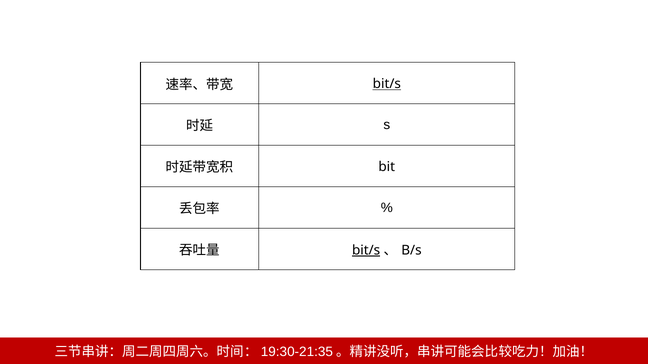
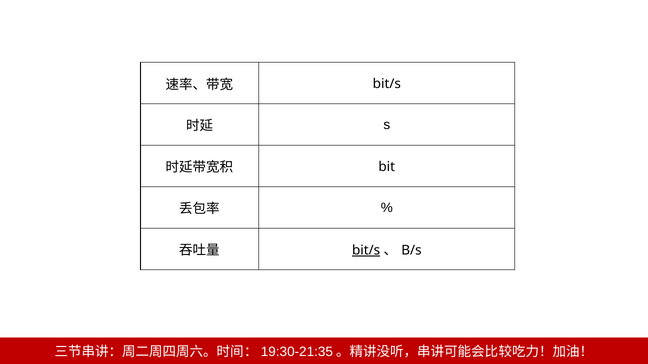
bit/s at (387, 84) underline: present -> none
